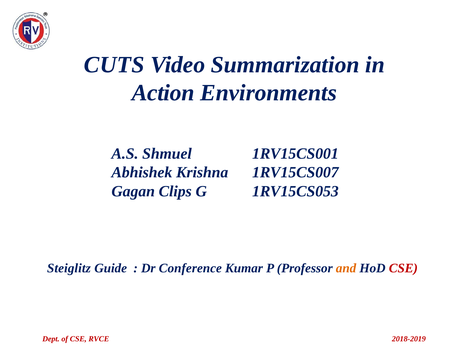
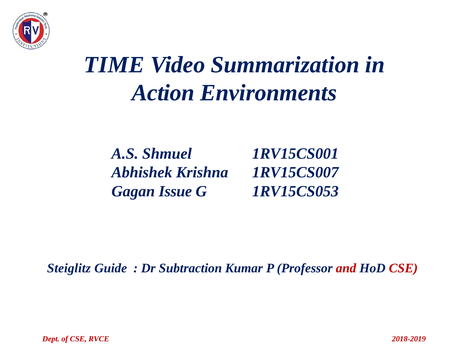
CUTS: CUTS -> TIME
Clips: Clips -> Issue
Conference: Conference -> Subtraction
and colour: orange -> red
